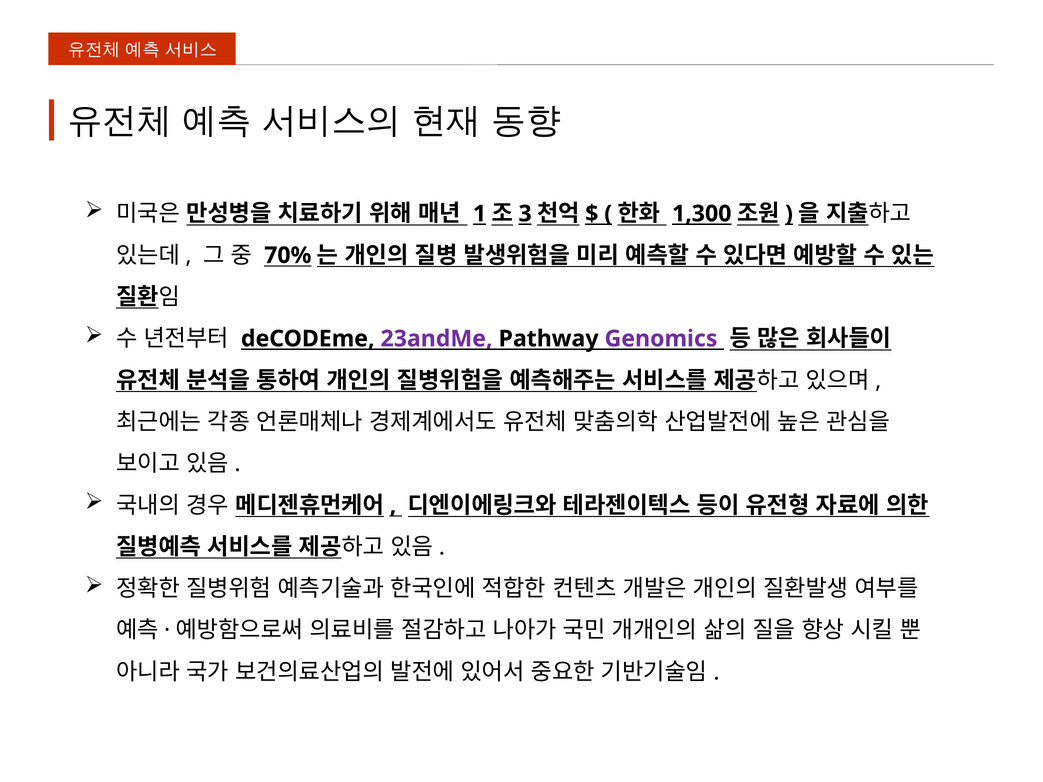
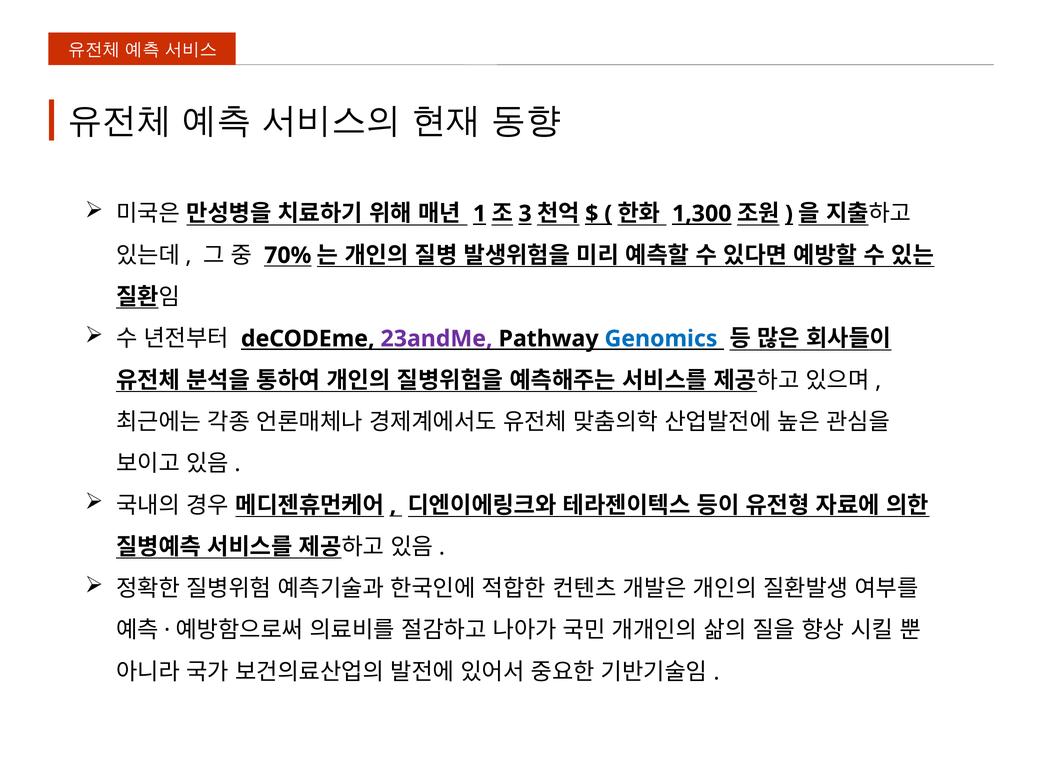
Genomics colour: purple -> blue
